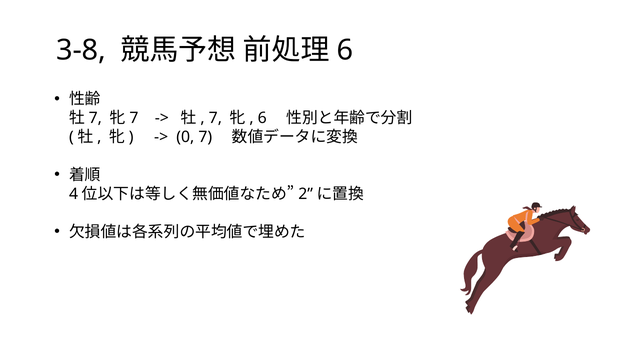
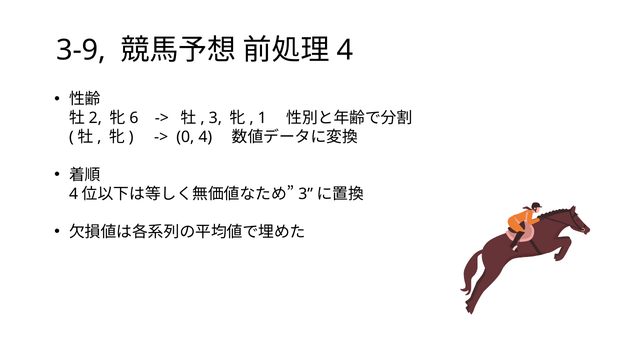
3-8: 3-8 -> 3-9
6 at (345, 50): 6 -> 4
7 at (95, 118): 7 -> 2
7 at (134, 118): 7 -> 6
7 at (215, 118): 7 -> 3
6 at (262, 118): 6 -> 1
0 7: 7 -> 4
2 at (306, 194): 2 -> 3
